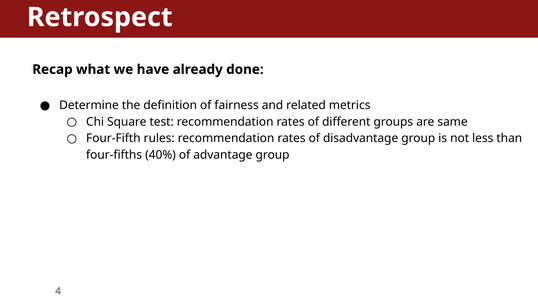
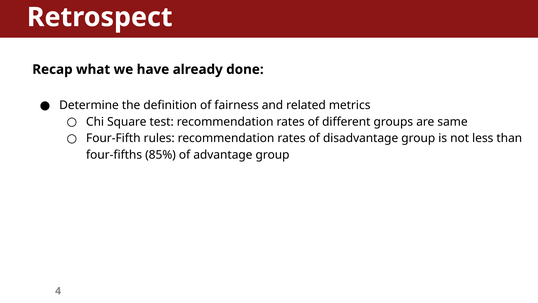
40%: 40% -> 85%
